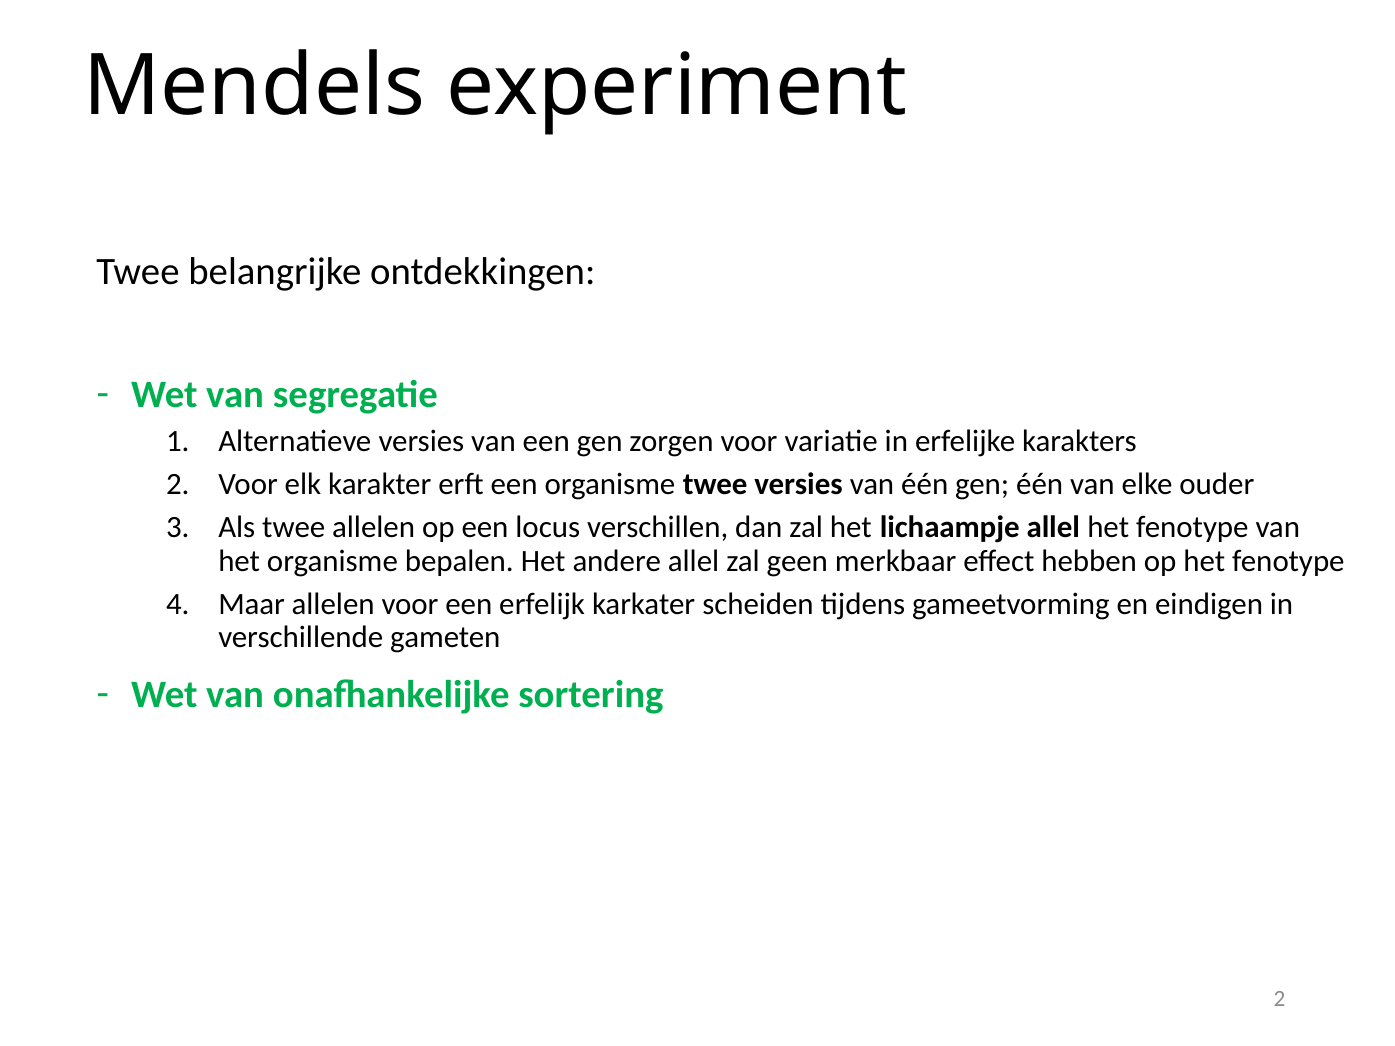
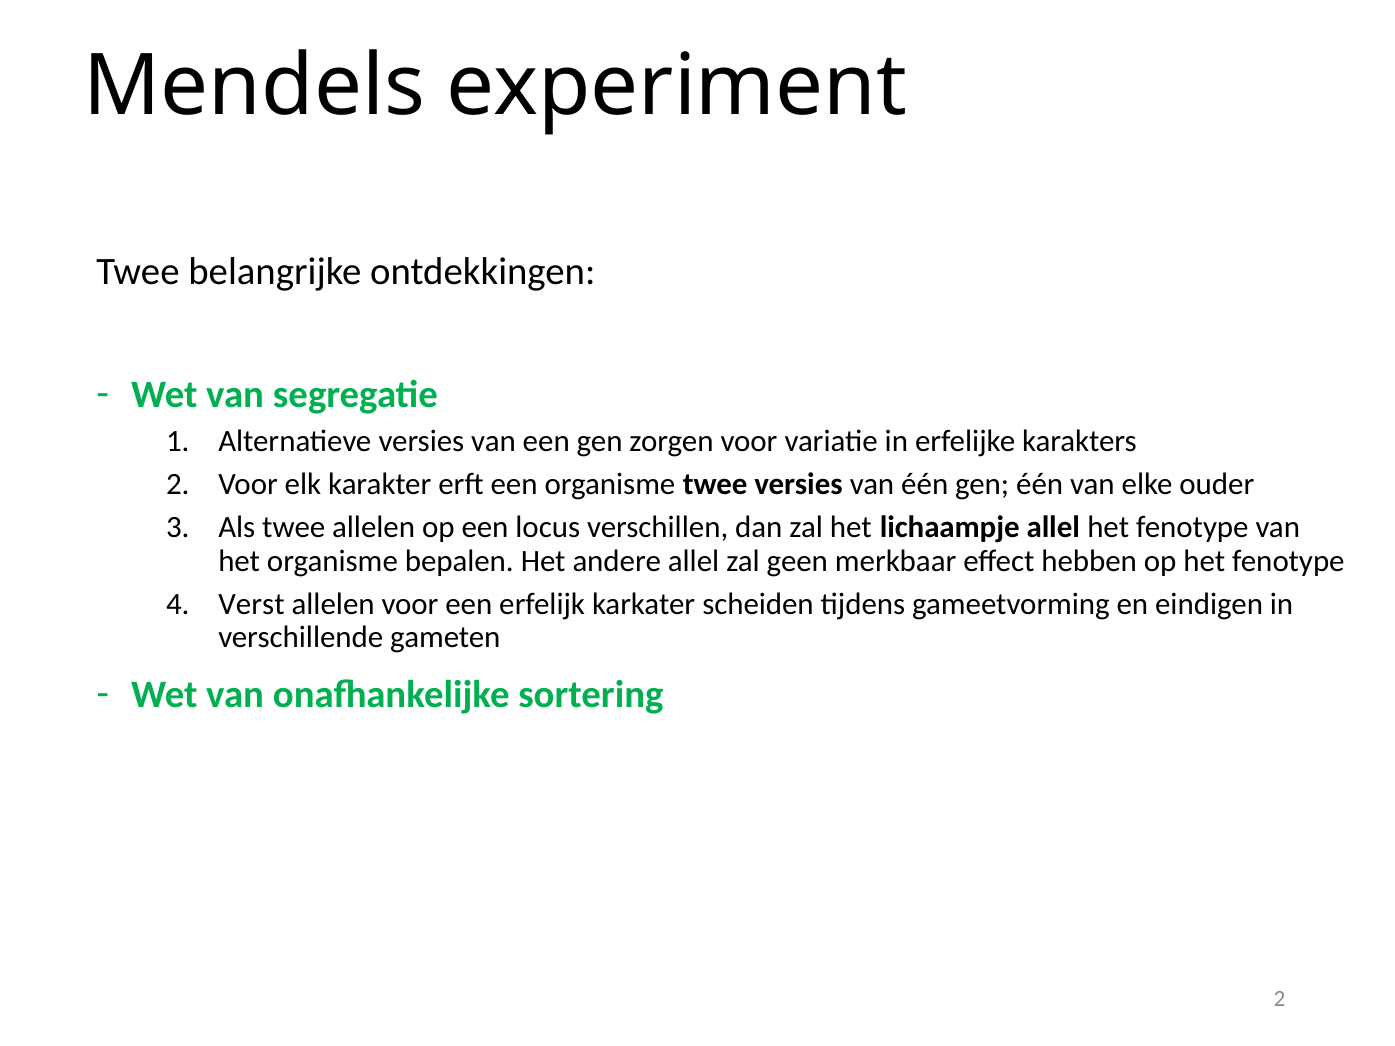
Maar: Maar -> Verst
